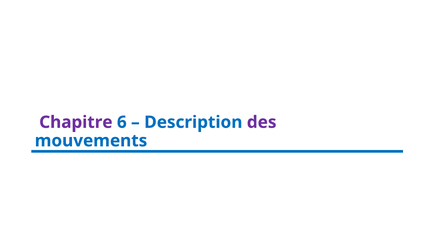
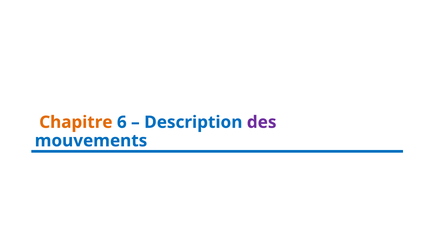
Chapitre colour: purple -> orange
